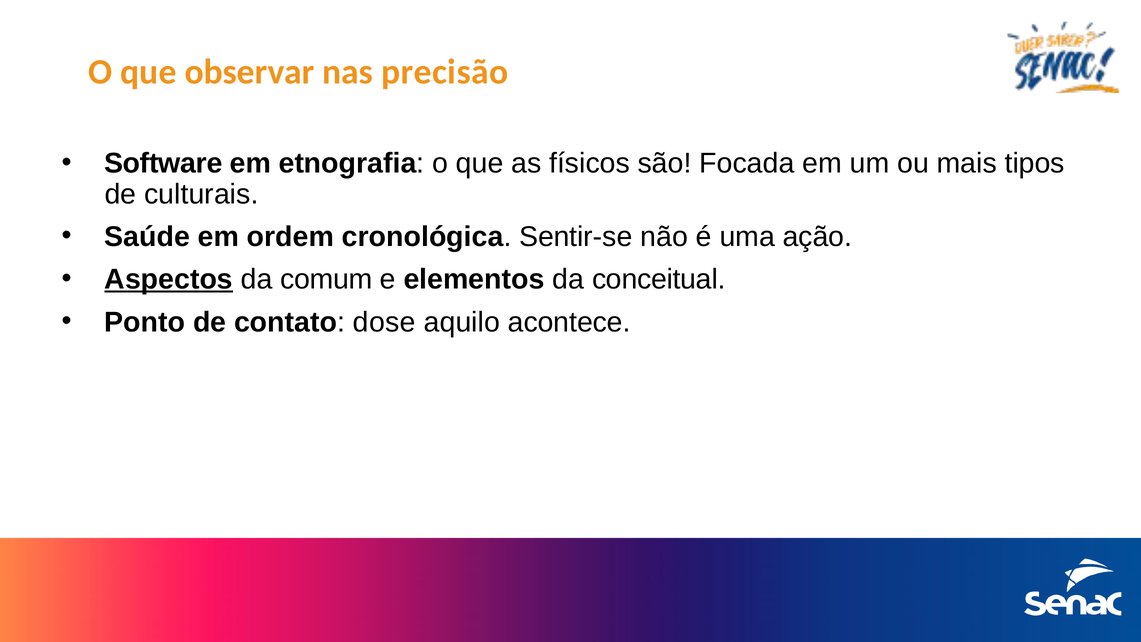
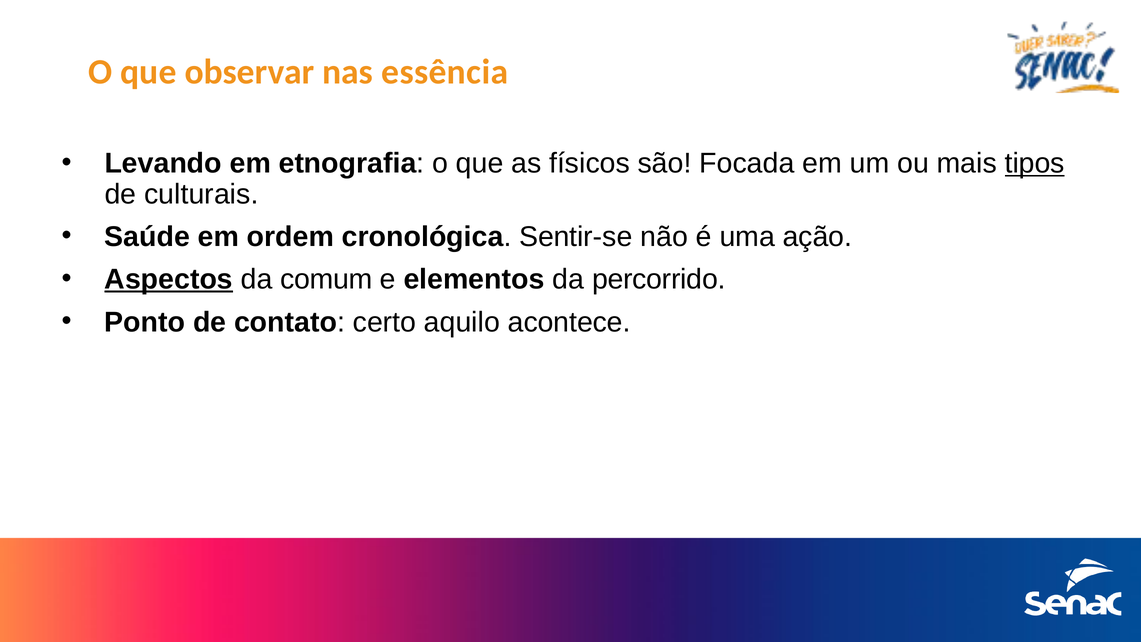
precisão: precisão -> essência
Software: Software -> Levando
tipos underline: none -> present
conceitual: conceitual -> percorrido
dose: dose -> certo
